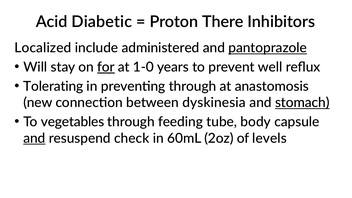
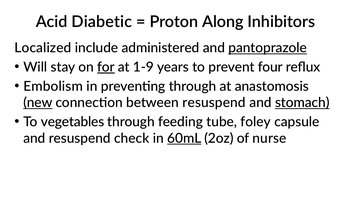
There: There -> Along
1-0: 1-0 -> 1-9
well: well -> four
Tolerating: Tolerating -> Embolism
new underline: none -> present
between dyskinesia: dyskinesia -> resuspend
body: body -> foley
and at (34, 138) underline: present -> none
60mL underline: none -> present
levels: levels -> nurse
